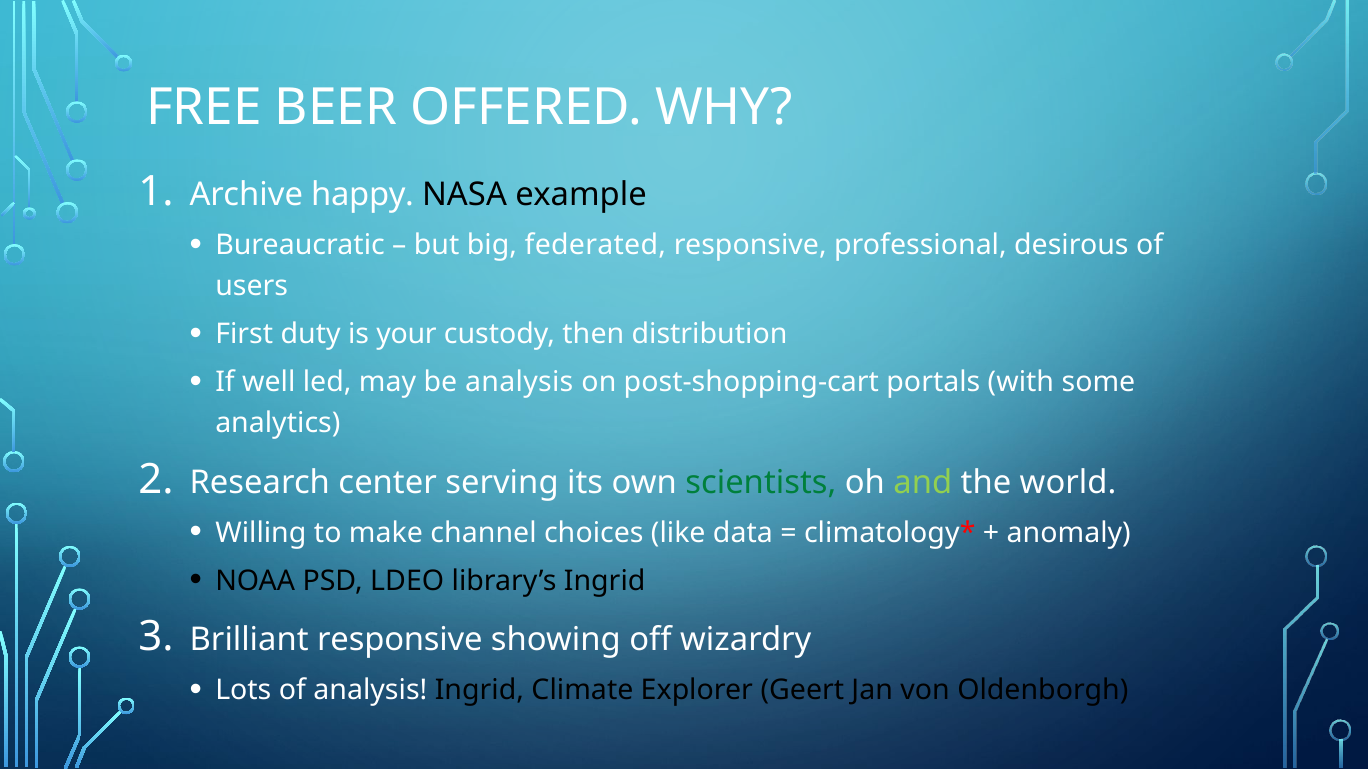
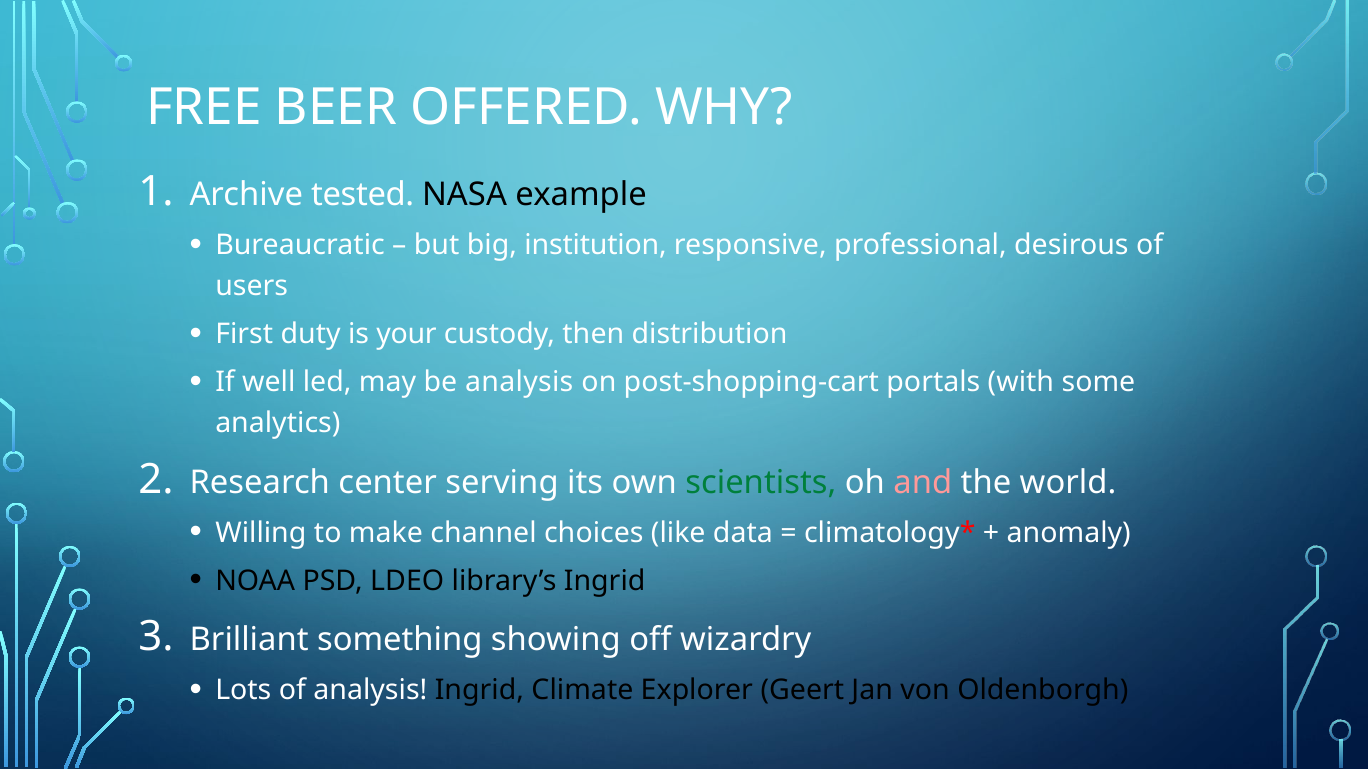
happy: happy -> tested
federated: federated -> institution
and colour: light green -> pink
Brilliant responsive: responsive -> something
